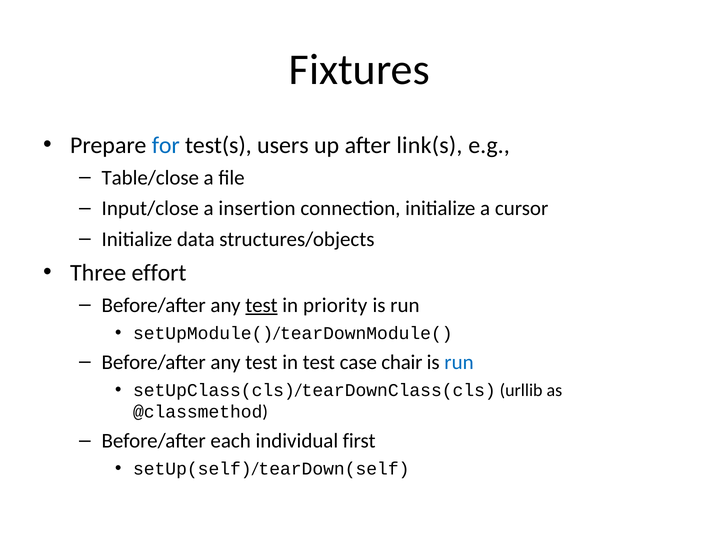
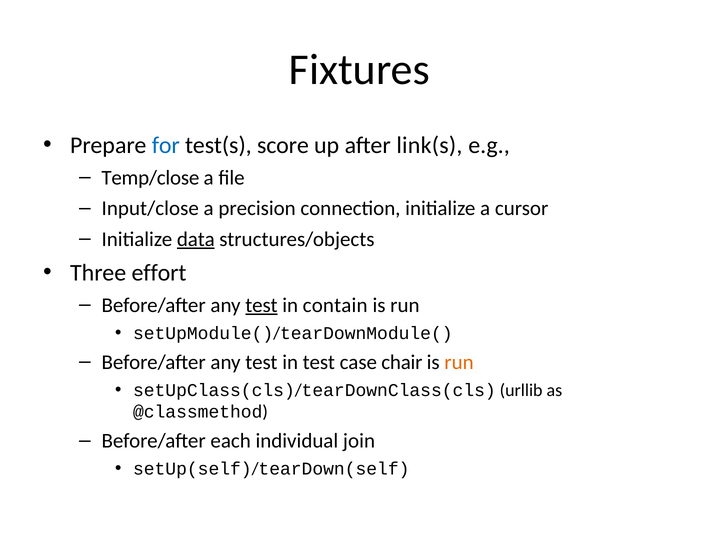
users: users -> score
Table/close: Table/close -> Temp/close
insertion: insertion -> precision
data underline: none -> present
priority: priority -> contain
run at (459, 362) colour: blue -> orange
first: first -> join
